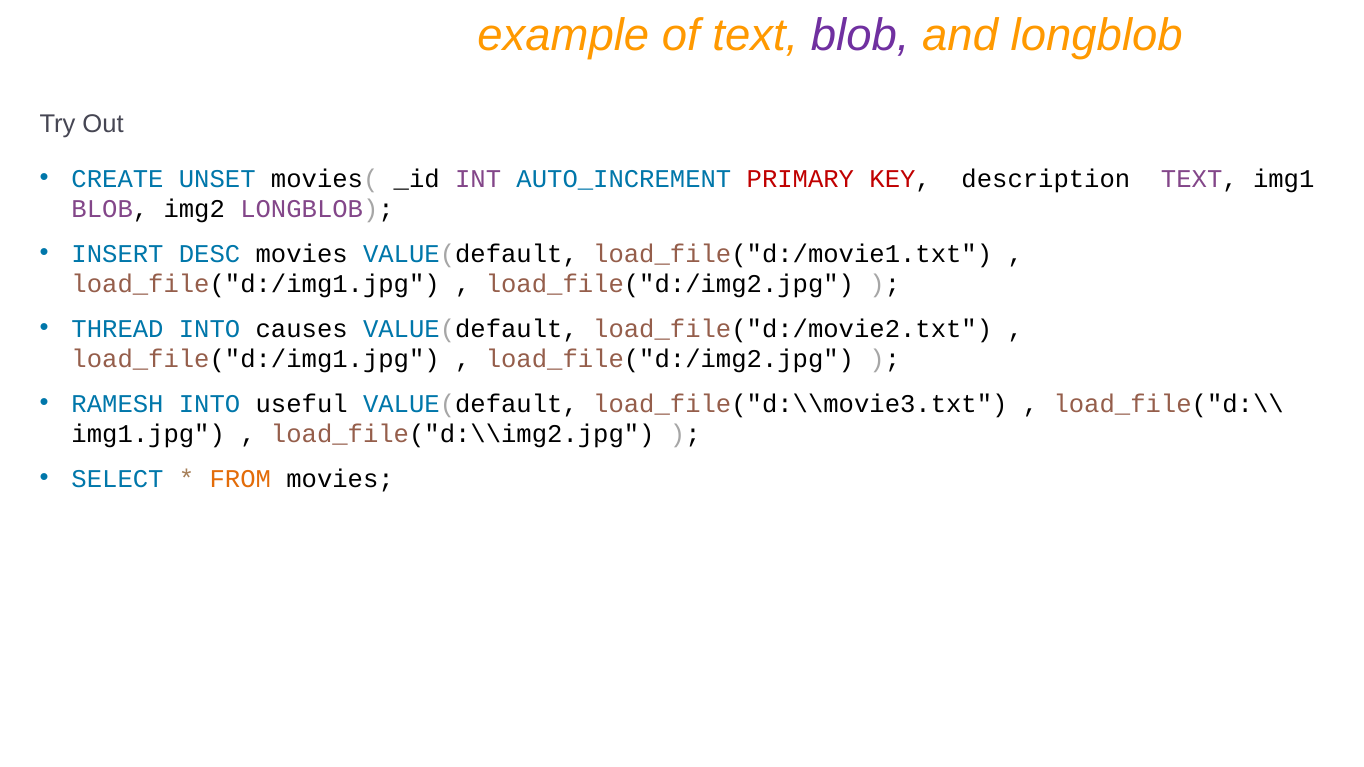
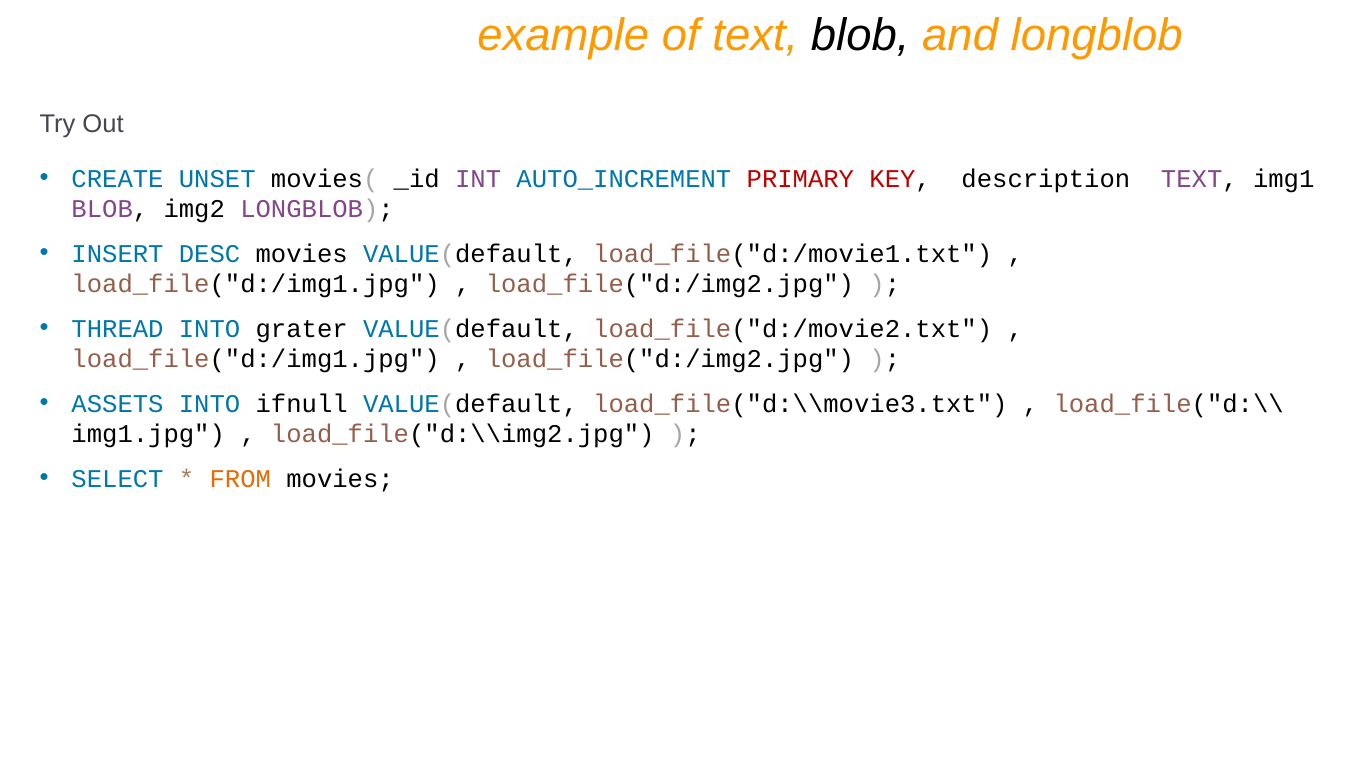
blob at (860, 35) colour: purple -> black
causes: causes -> grater
RAMESH: RAMESH -> ASSETS
useful: useful -> ifnull
